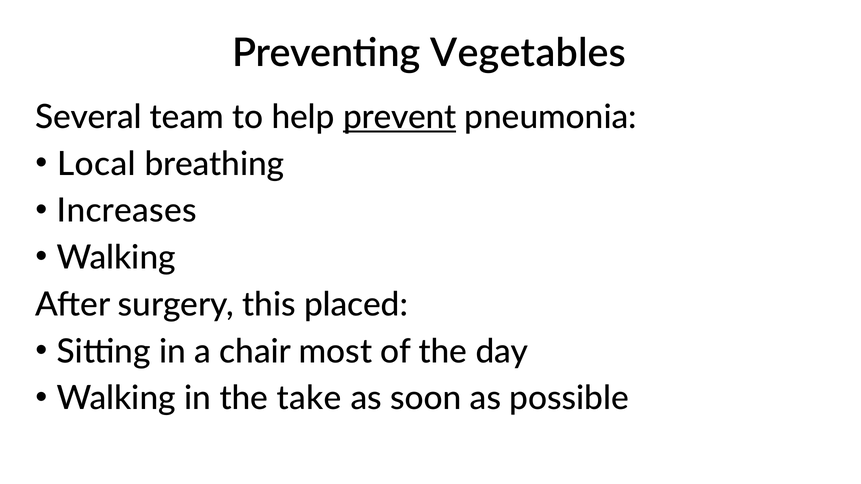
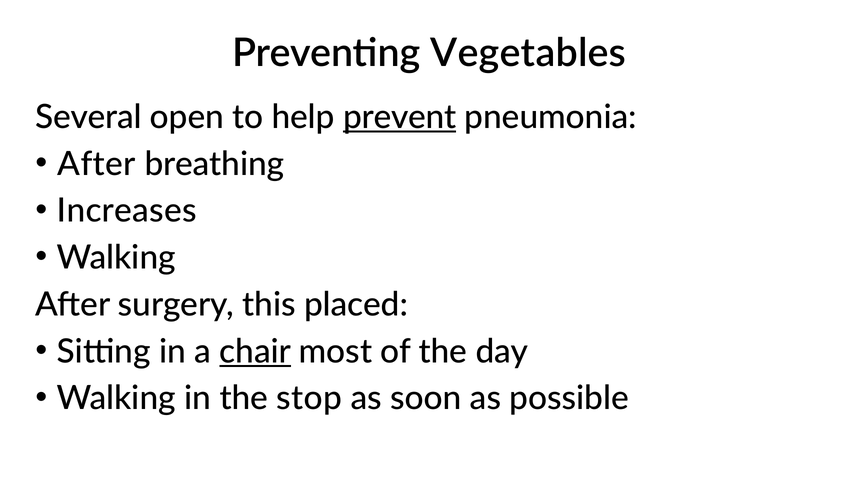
team: team -> open
Local at (96, 164): Local -> After
chair underline: none -> present
take: take -> stop
